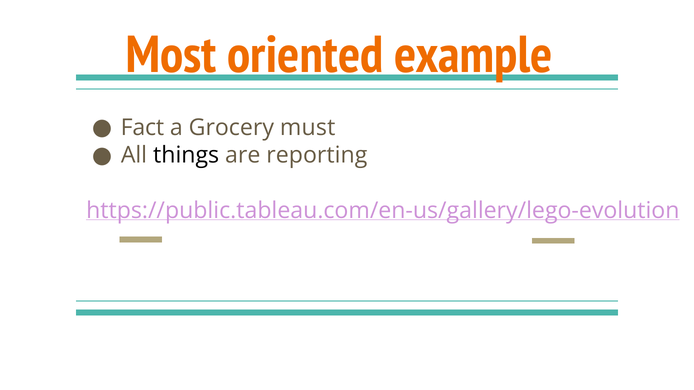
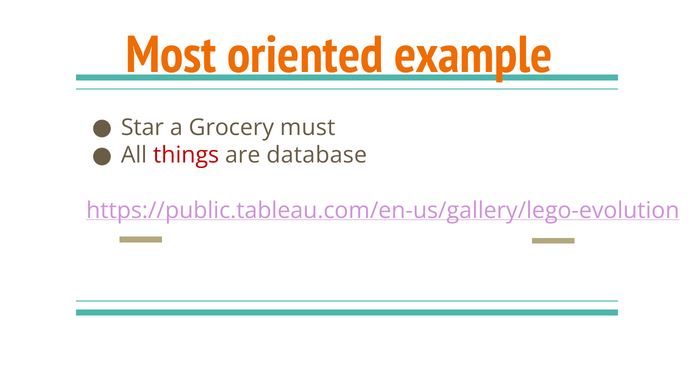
Fact: Fact -> Star
things colour: black -> red
reporting: reporting -> database
